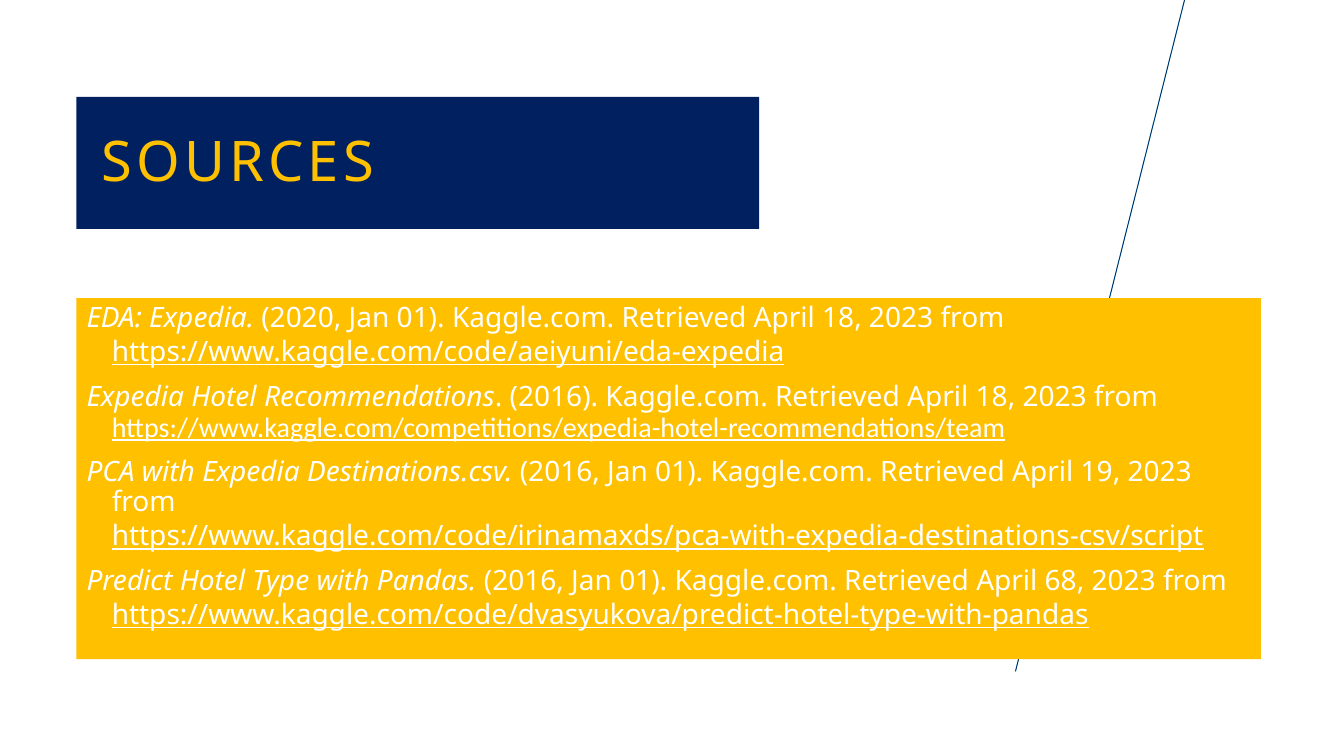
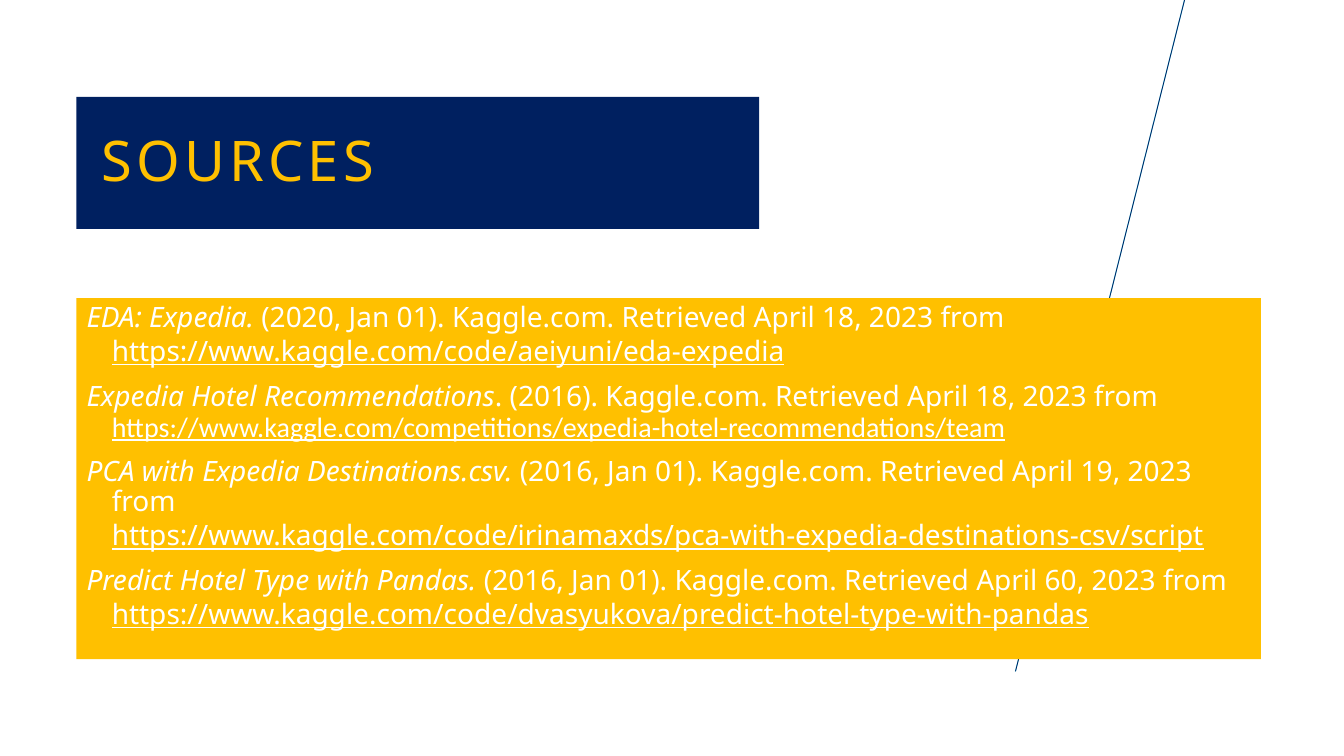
68: 68 -> 60
